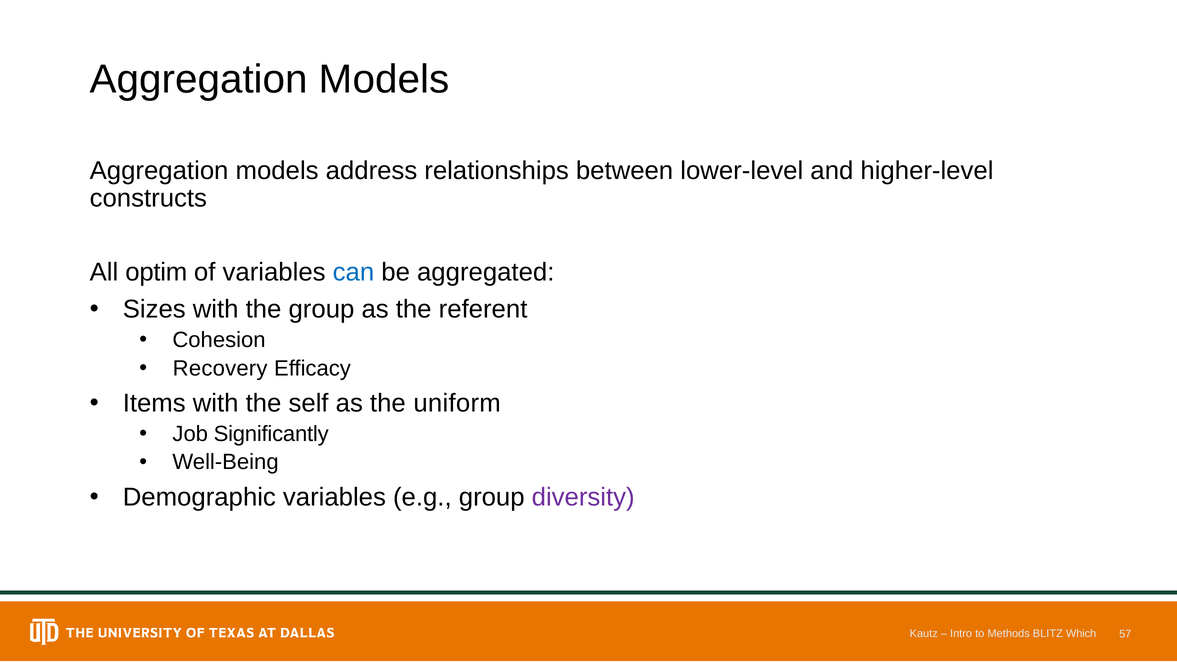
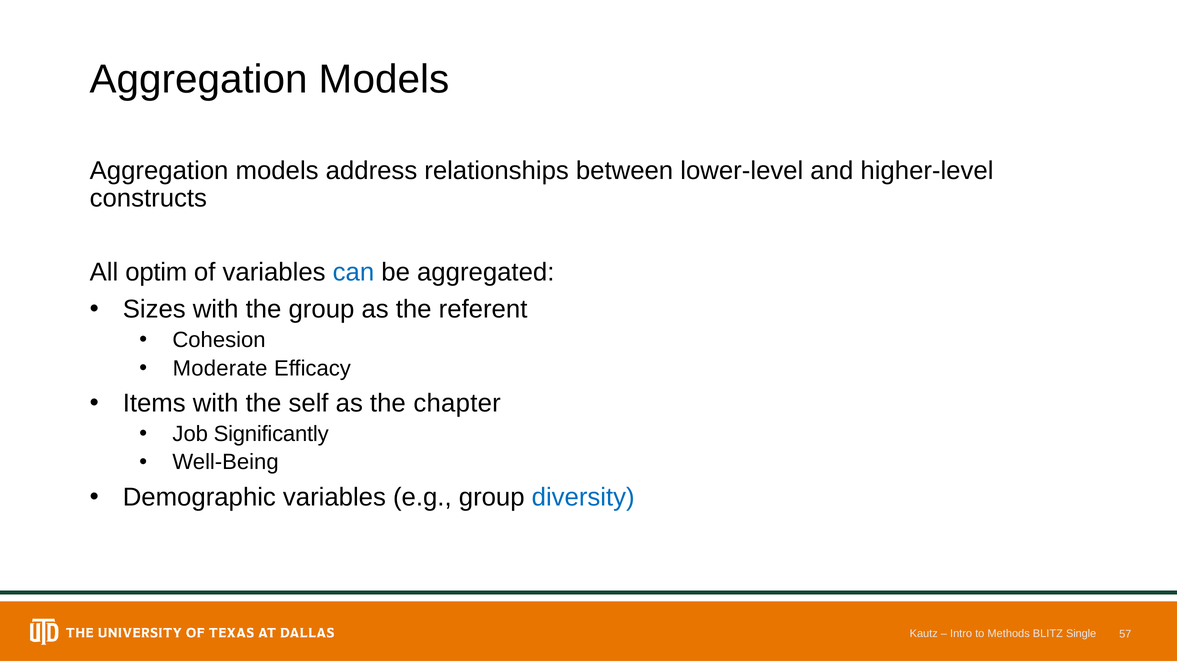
Recovery: Recovery -> Moderate
uniform: uniform -> chapter
diversity colour: purple -> blue
Which: Which -> Single
